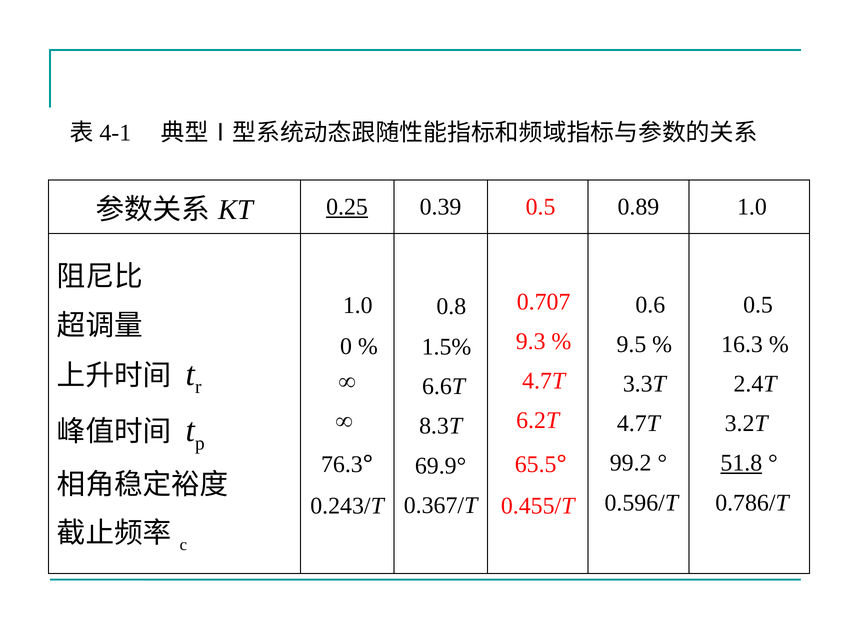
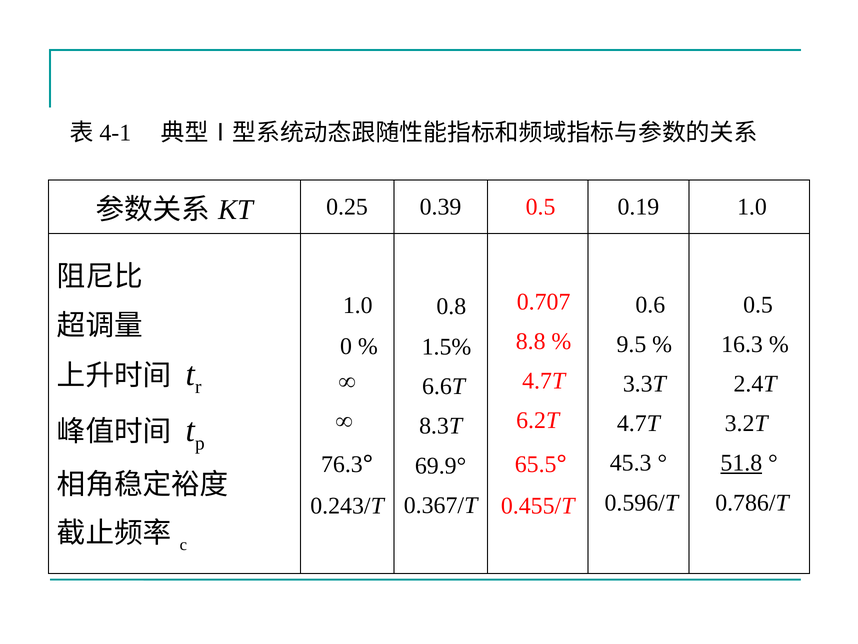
0.25 underline: present -> none
0.89: 0.89 -> 0.19
9.3: 9.3 -> 8.8
99.2: 99.2 -> 45.3
